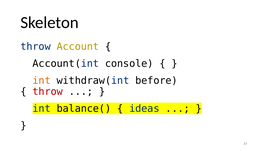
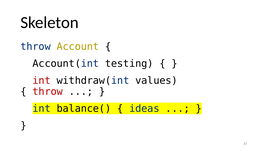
console: console -> testing
int at (42, 80) colour: orange -> red
before: before -> values
